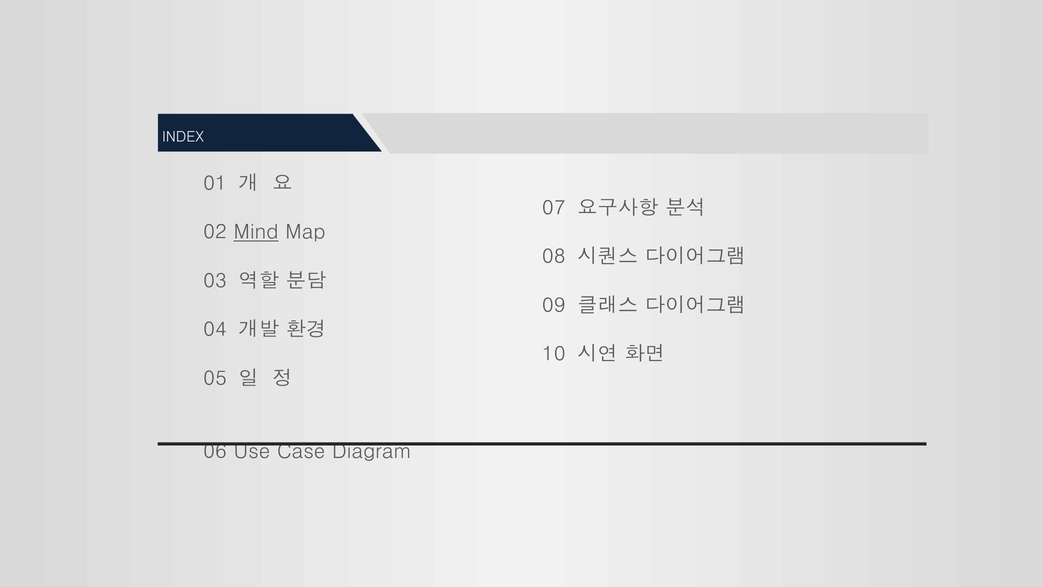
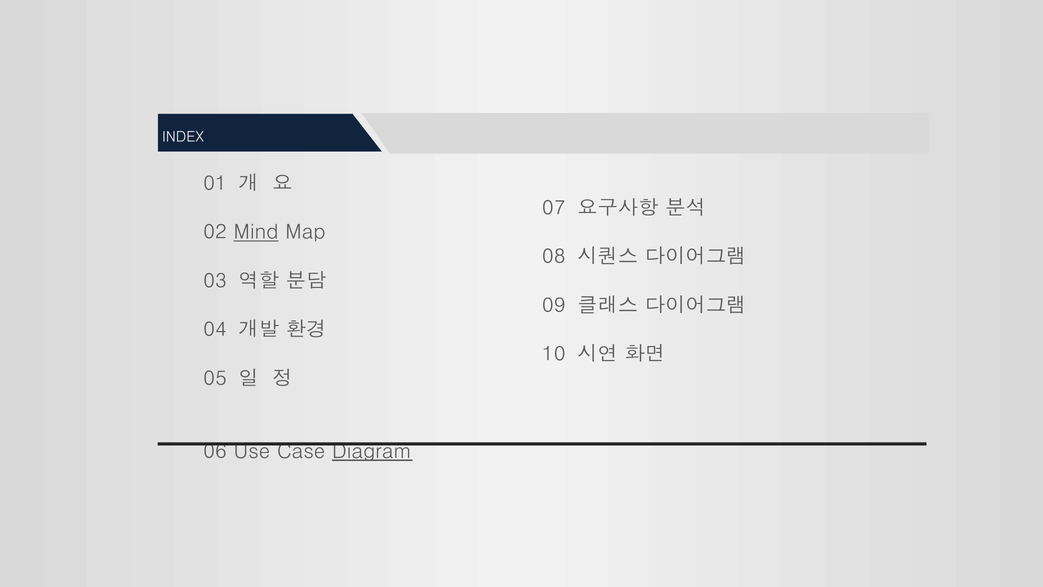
Diagram underline: none -> present
